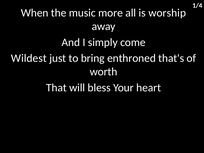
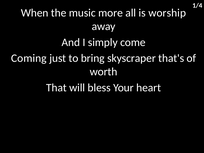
Wildest: Wildest -> Coming
enthroned: enthroned -> skyscraper
